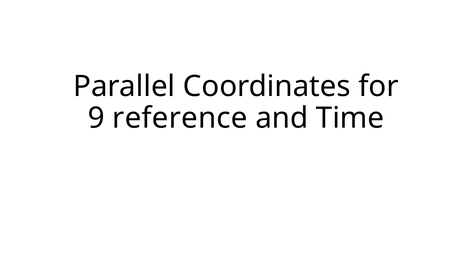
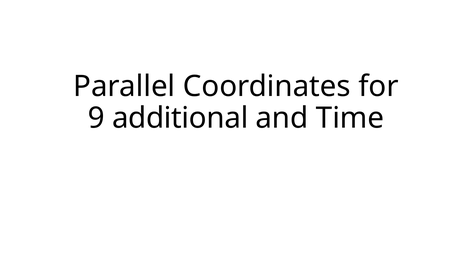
reference: reference -> additional
